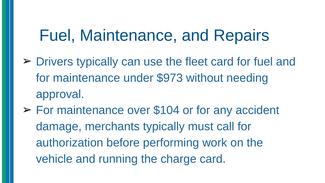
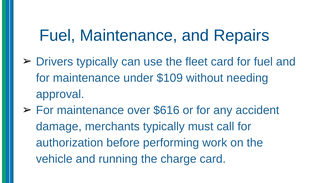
$973: $973 -> $109
$104: $104 -> $616
